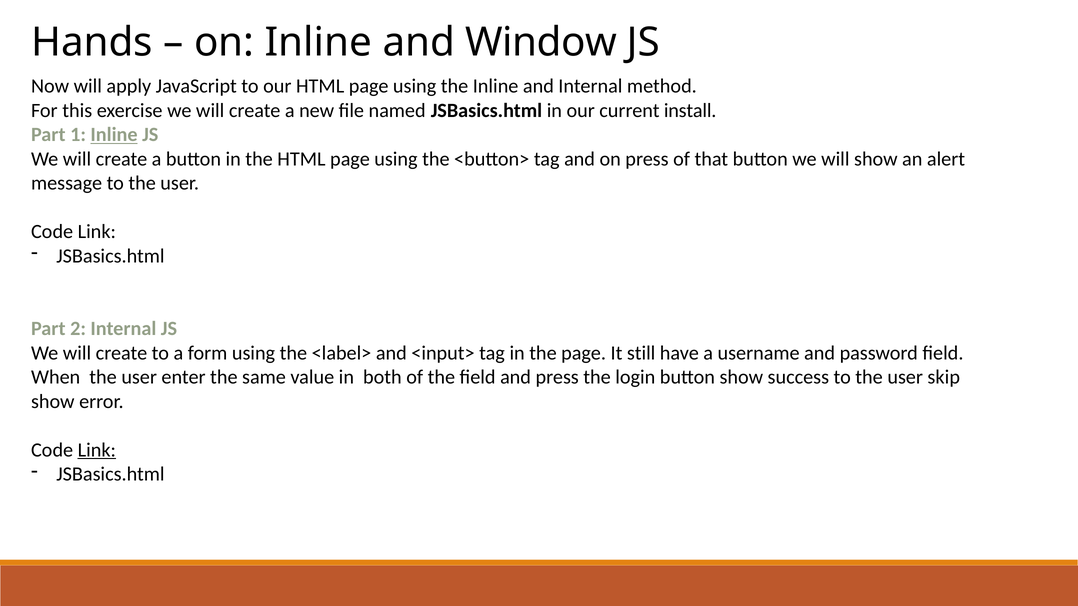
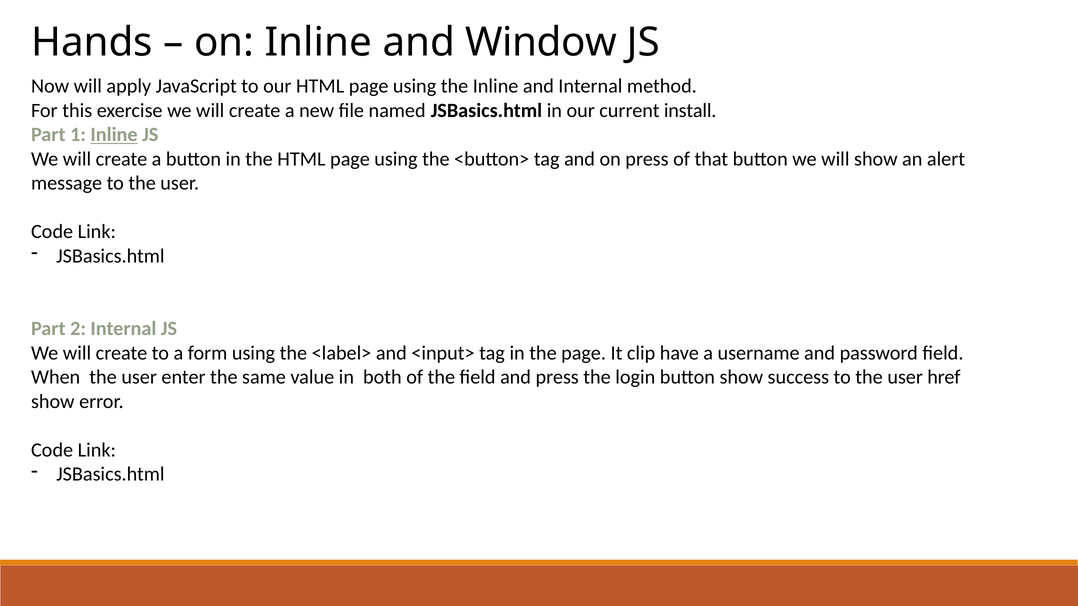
still: still -> clip
skip: skip -> href
Link at (97, 450) underline: present -> none
